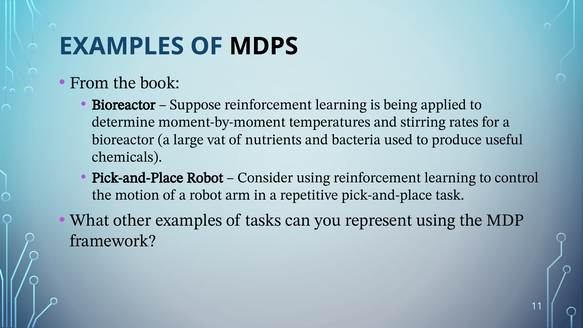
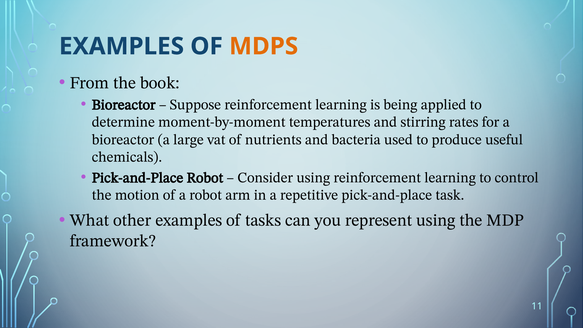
MDPS colour: black -> orange
